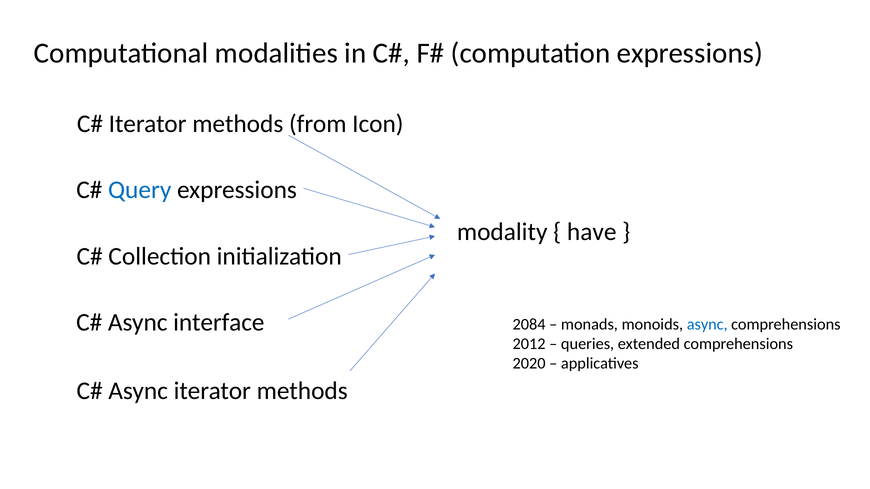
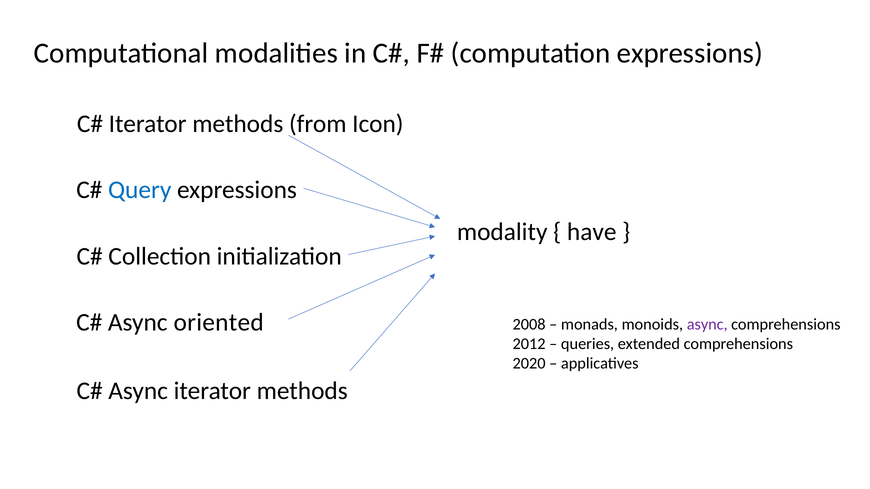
interface: interface -> oriented
2084: 2084 -> 2008
async at (707, 325) colour: blue -> purple
